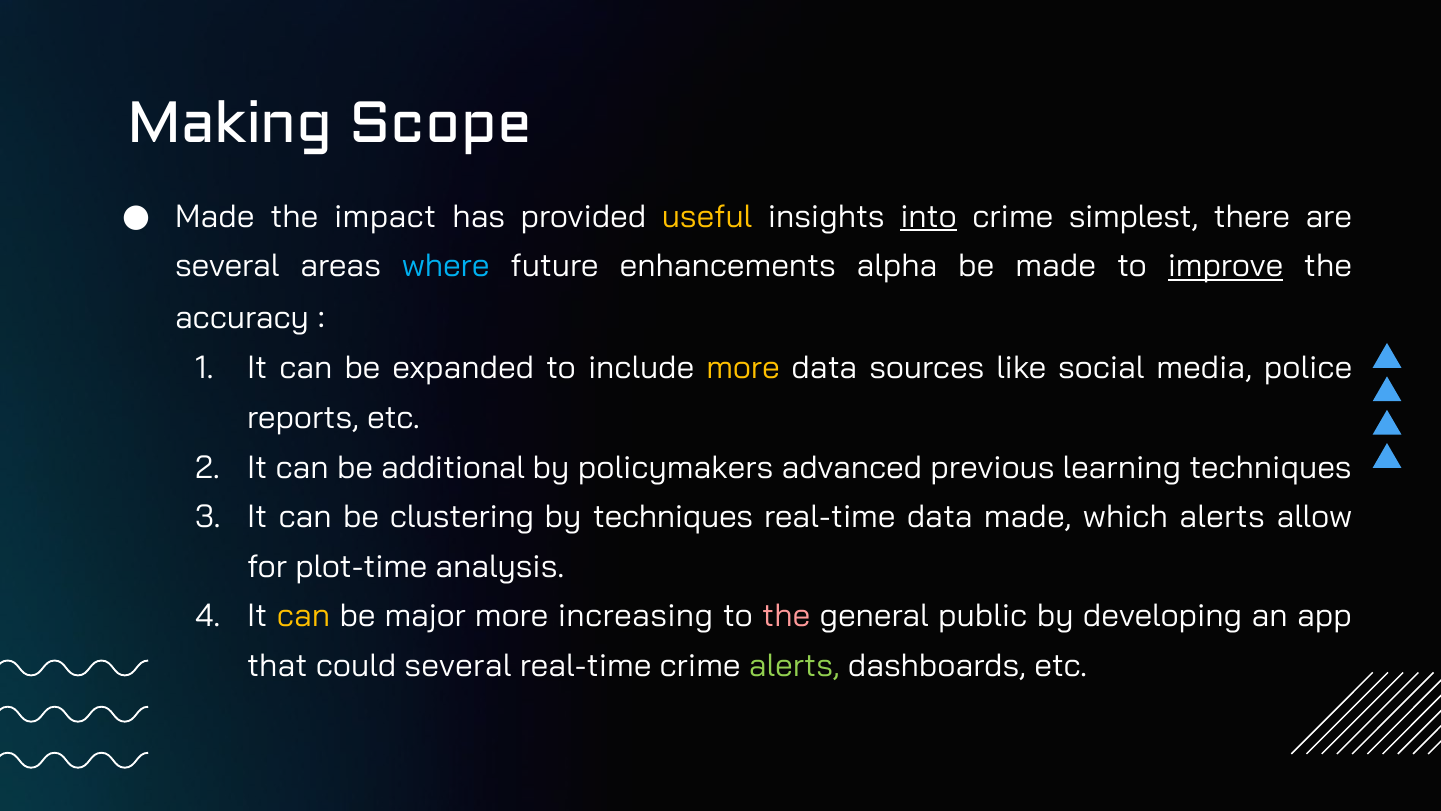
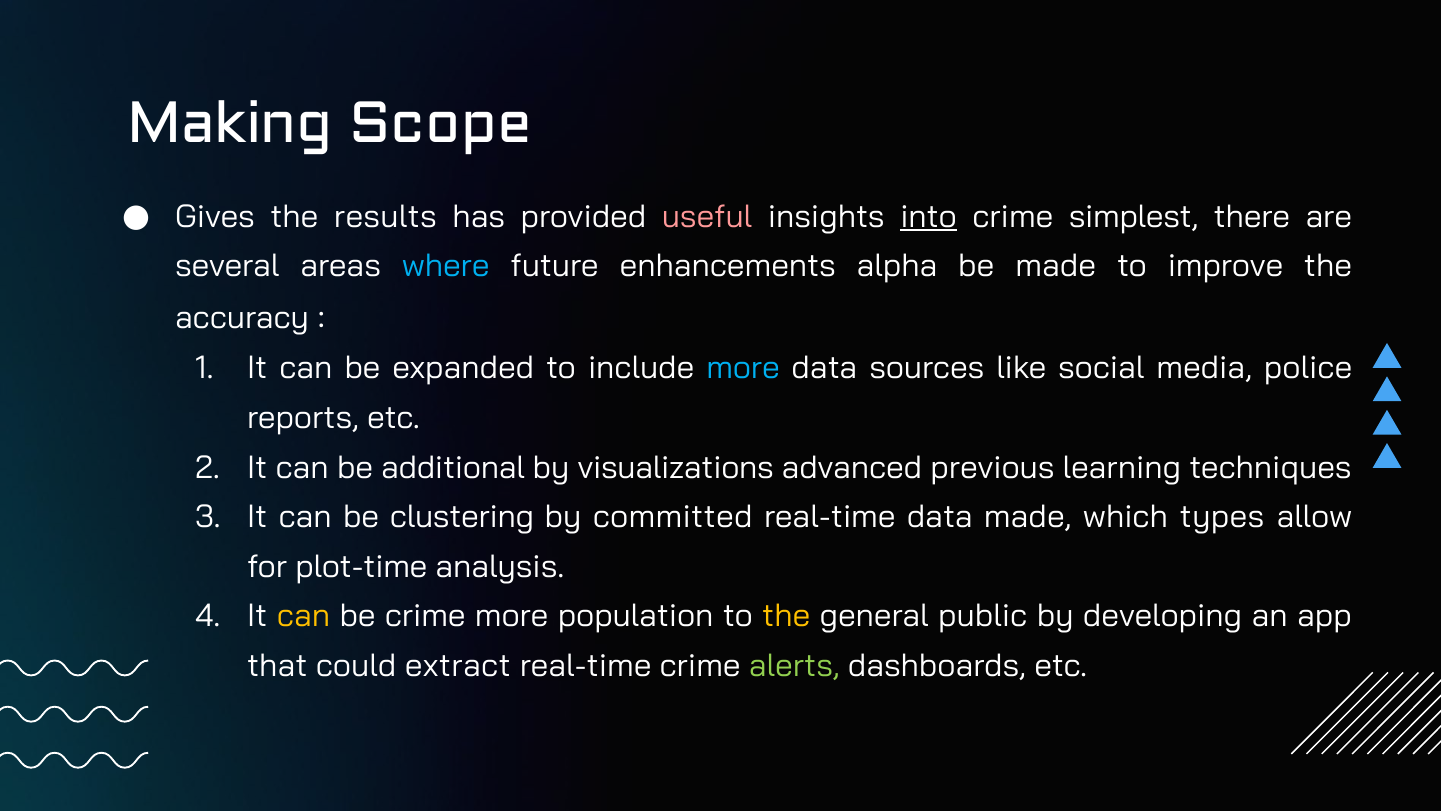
Made at (215, 216): Made -> Gives
impact: impact -> results
useful colour: yellow -> pink
improve underline: present -> none
more at (743, 368) colour: yellow -> light blue
policymakers: policymakers -> visualizations
by techniques: techniques -> committed
which alerts: alerts -> types
be major: major -> crime
increasing: increasing -> population
the at (786, 616) colour: pink -> yellow
could several: several -> extract
